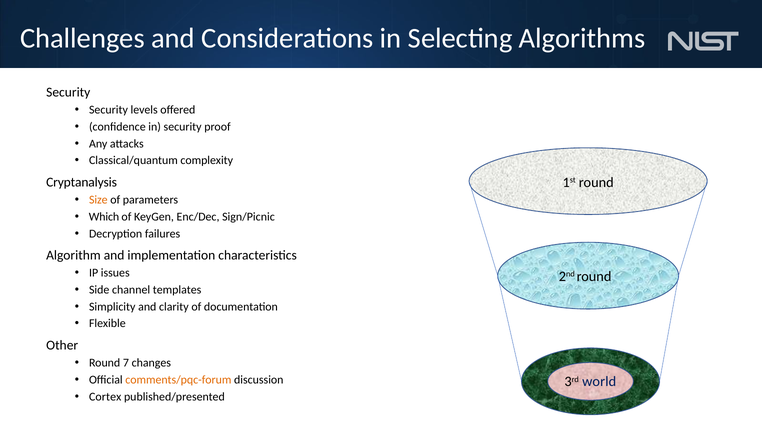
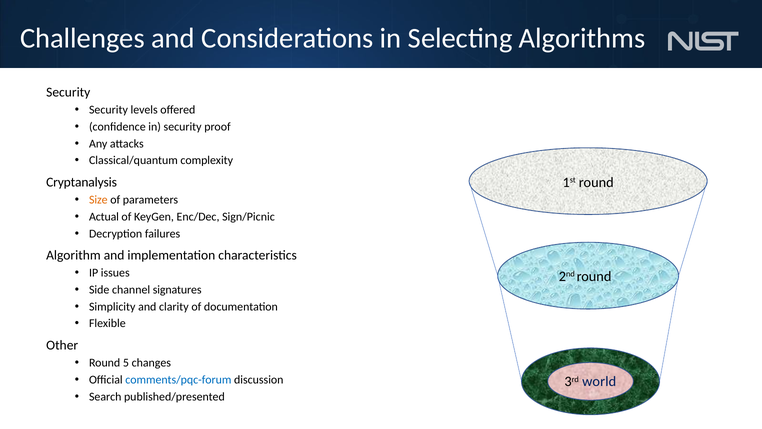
Which: Which -> Actual
templates: templates -> signatures
7: 7 -> 5
comments/pqc-forum colour: orange -> blue
Cortex: Cortex -> Search
